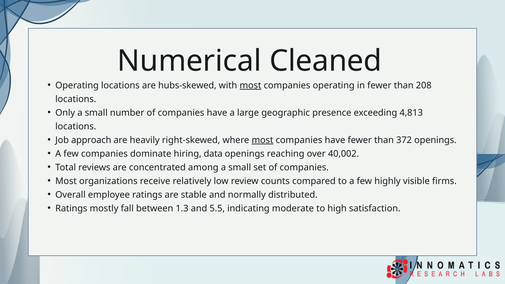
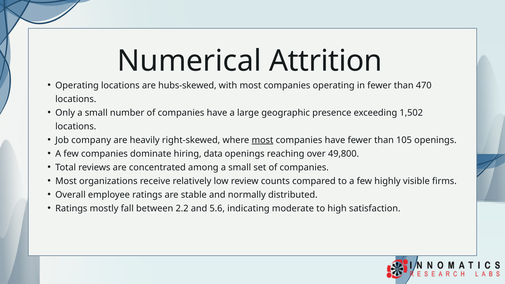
Cleaned: Cleaned -> Attrition
most at (250, 85) underline: present -> none
208: 208 -> 470
4,813: 4,813 -> 1,502
approach: approach -> company
372: 372 -> 105
40,002: 40,002 -> 49,800
1.3: 1.3 -> 2.2
5.5: 5.5 -> 5.6
